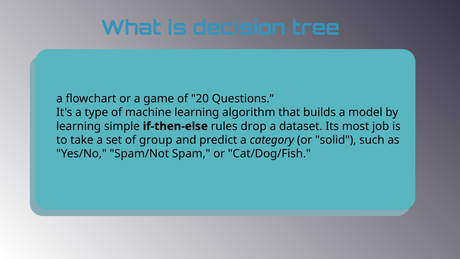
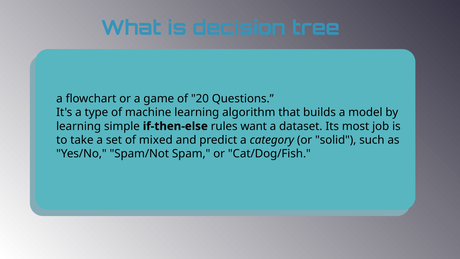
drop: drop -> want
group: group -> mixed
